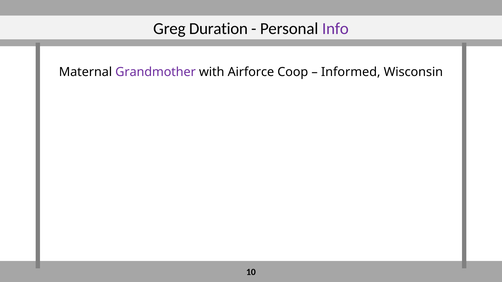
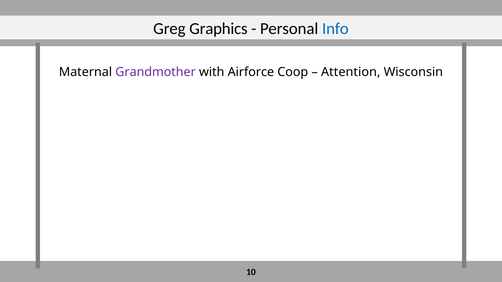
Duration: Duration -> Graphics
Info colour: purple -> blue
Informed: Informed -> Attention
